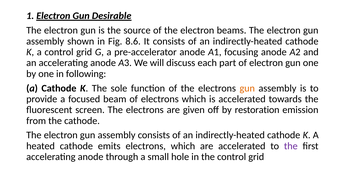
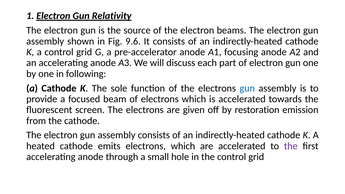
Desirable: Desirable -> Relativity
8.6: 8.6 -> 9.6
gun at (247, 88) colour: orange -> blue
